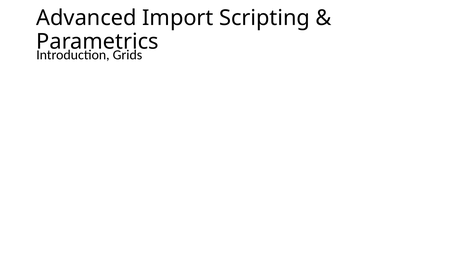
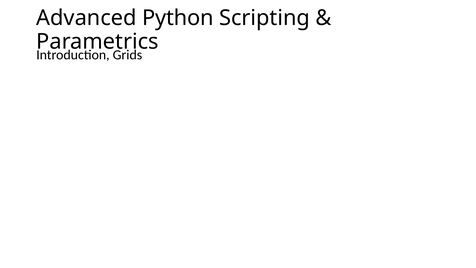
Import: Import -> Python
